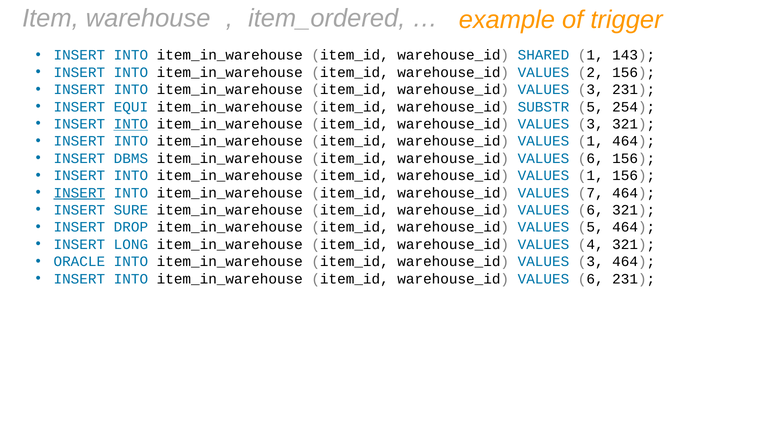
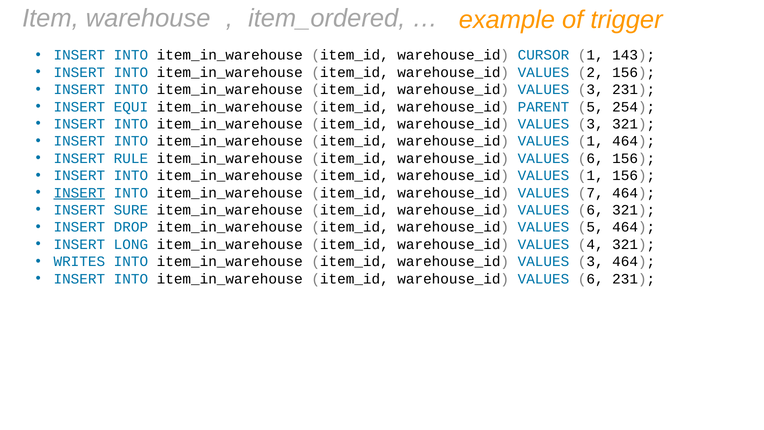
SHARED: SHARED -> CURSOR
SUBSTR: SUBSTR -> PARENT
INTO at (131, 124) underline: present -> none
DBMS: DBMS -> RULE
ORACLE: ORACLE -> WRITES
